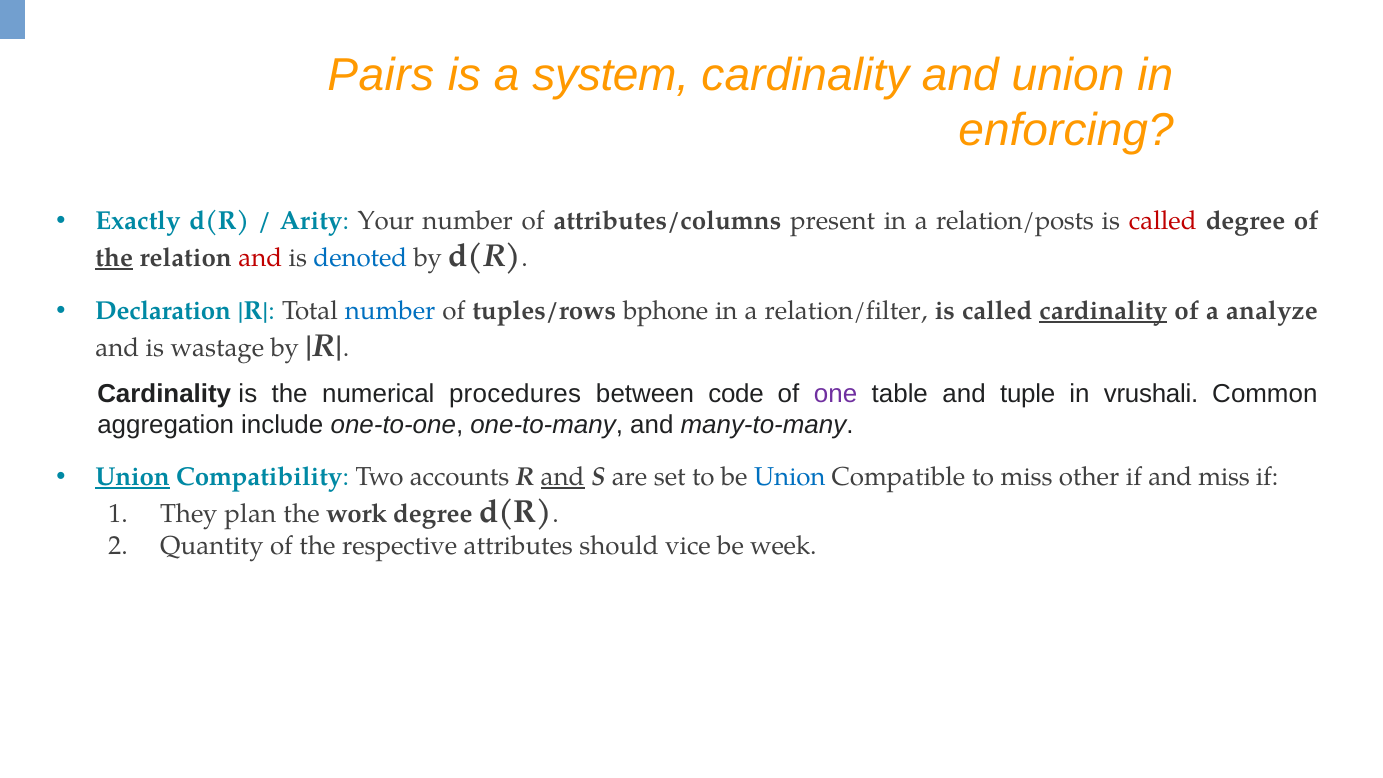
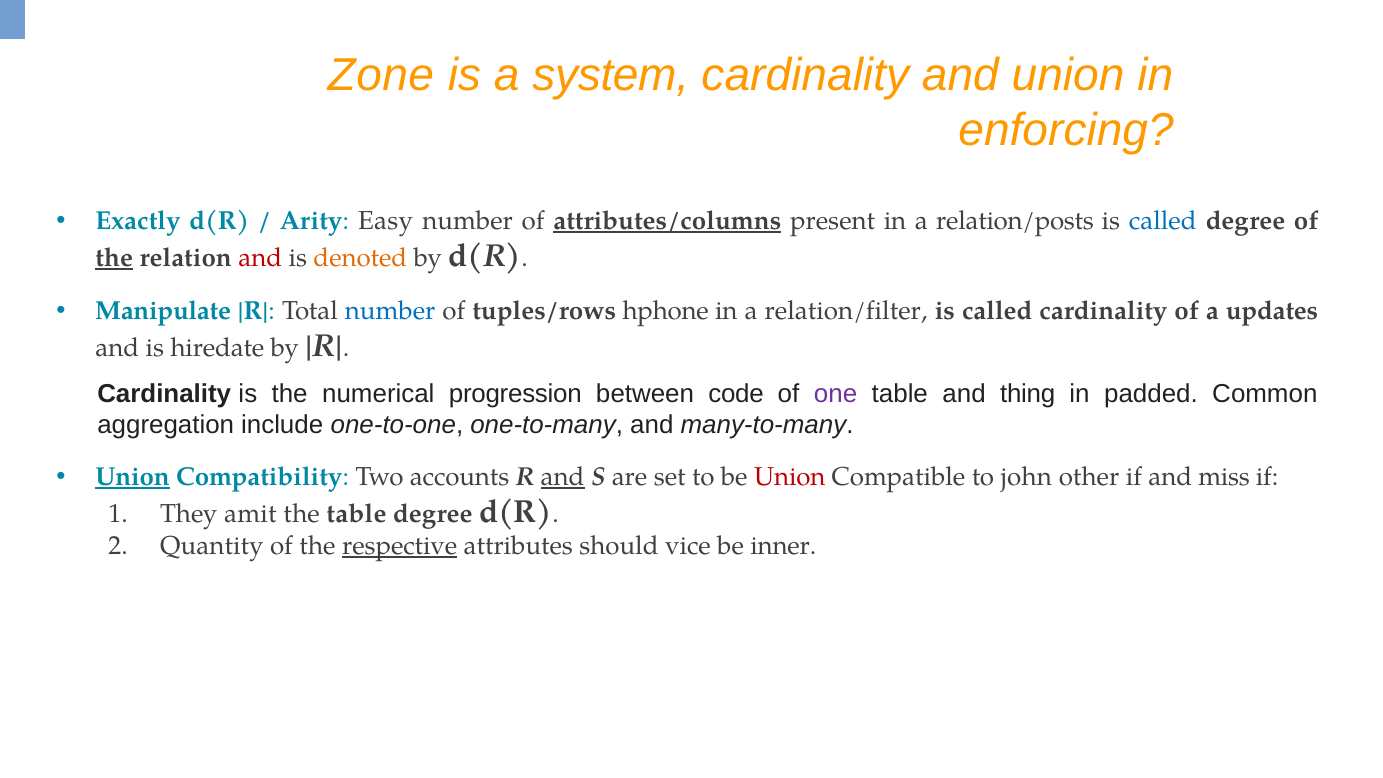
Pairs: Pairs -> Zone
Your: Your -> Easy
attributes/columns underline: none -> present
called at (1163, 221) colour: red -> blue
denoted colour: blue -> orange
Declaration: Declaration -> Manipulate
bphone: bphone -> hphone
cardinality at (1103, 311) underline: present -> none
analyze: analyze -> updates
wastage: wastage -> hiredate
procedures: procedures -> progression
tuple: tuple -> thing
vrushali: vrushali -> padded
Union at (790, 477) colour: blue -> red
to miss: miss -> john
plan: plan -> amit
the work: work -> table
respective underline: none -> present
week: week -> inner
